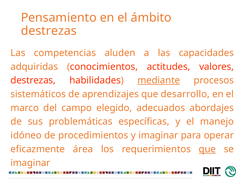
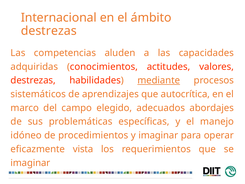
Pensamiento: Pensamiento -> Internacional
desarrollo: desarrollo -> autocrítica
área: área -> vista
que at (207, 149) underline: present -> none
